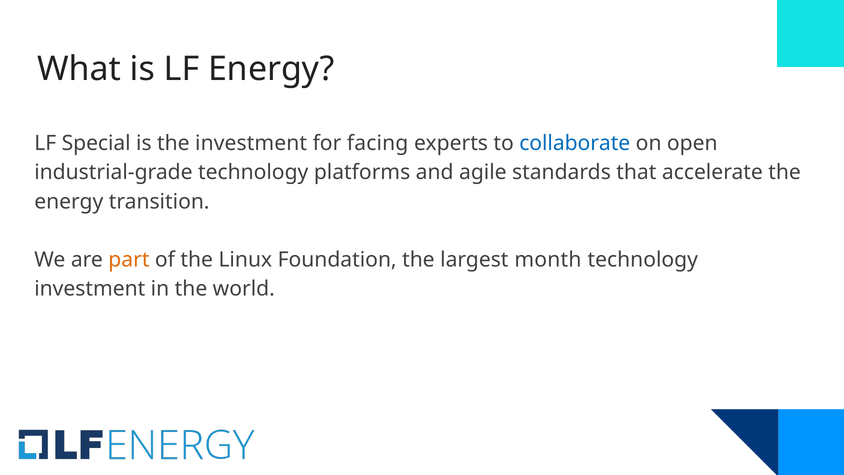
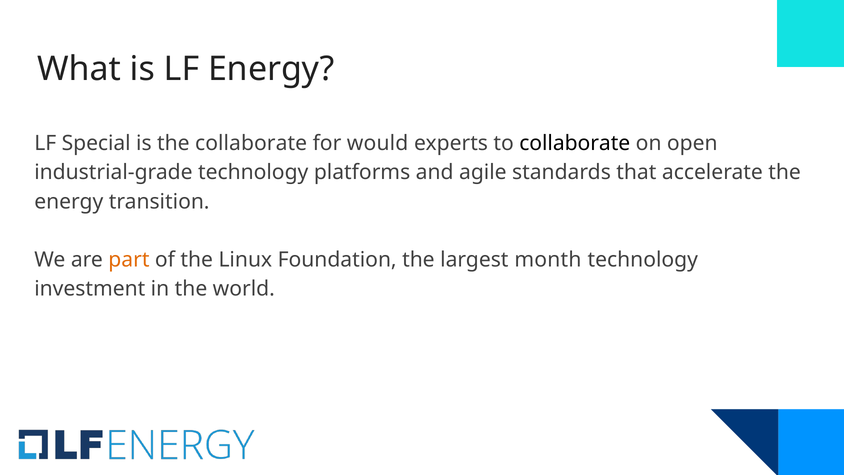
the investment: investment -> collaborate
facing: facing -> would
collaborate at (575, 143) colour: blue -> black
